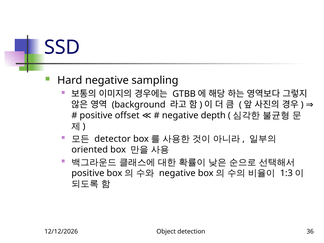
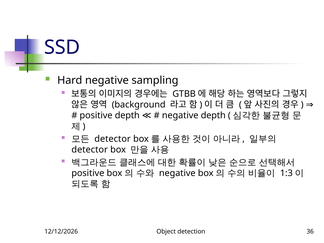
positive offset: offset -> depth
oriented at (90, 150): oriented -> detector
